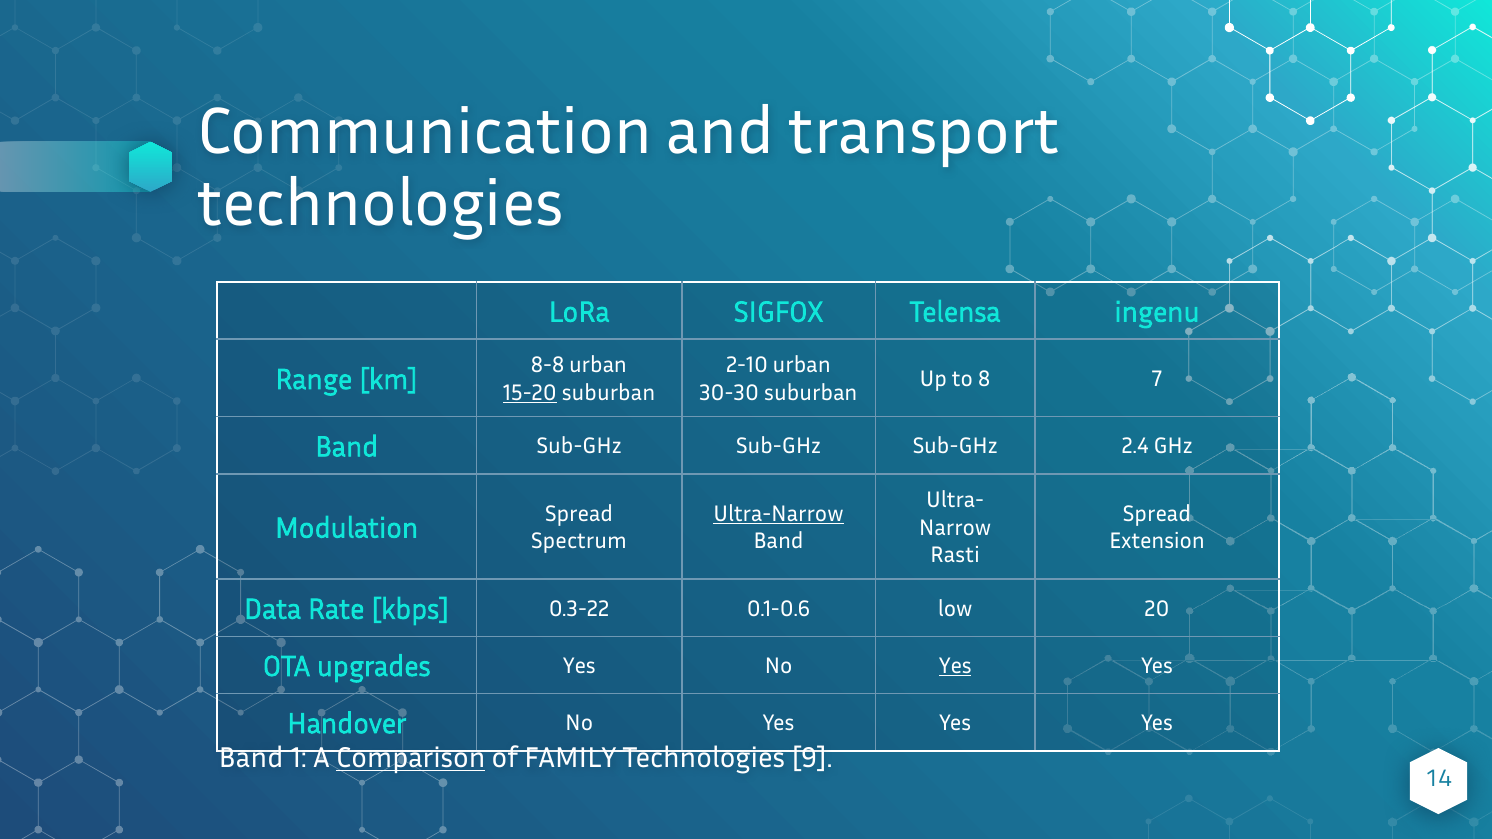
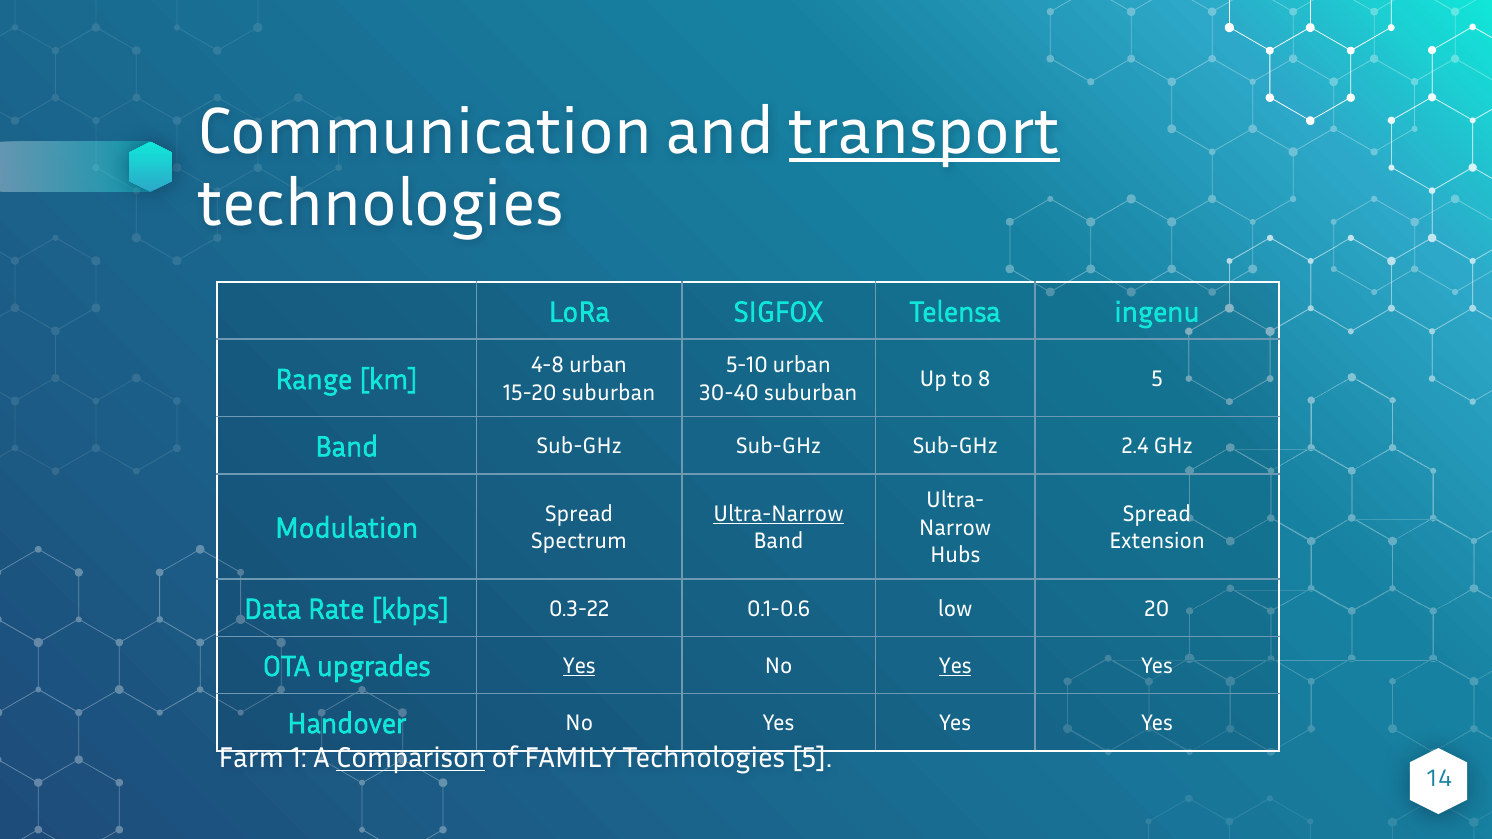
transport underline: none -> present
8-8: 8-8 -> 4-8
2-10: 2-10 -> 5-10
8 7: 7 -> 5
15-20 underline: present -> none
30-30: 30-30 -> 30-40
Rasti: Rasti -> Hubs
Yes at (579, 666) underline: none -> present
Band at (251, 758): Band -> Farm
Technologies 9: 9 -> 5
